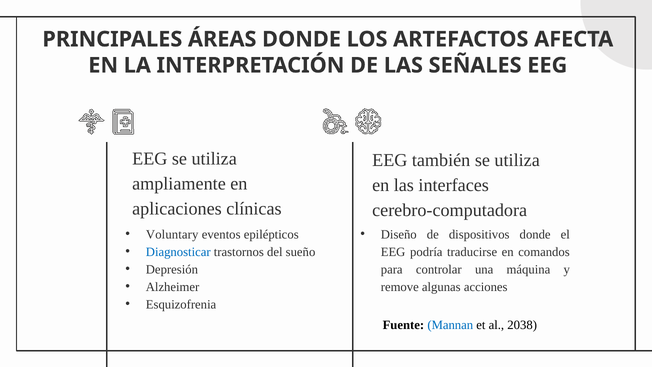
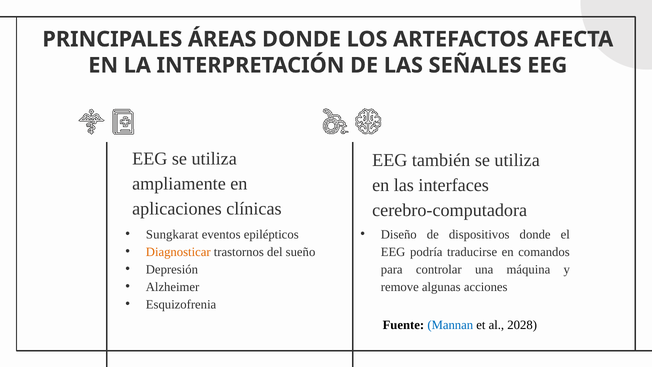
Voluntary: Voluntary -> Sungkarat
Diagnosticar colour: blue -> orange
2038: 2038 -> 2028
